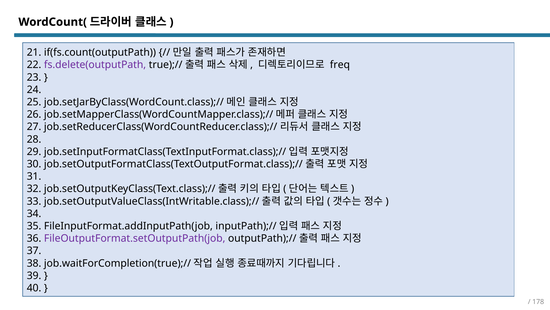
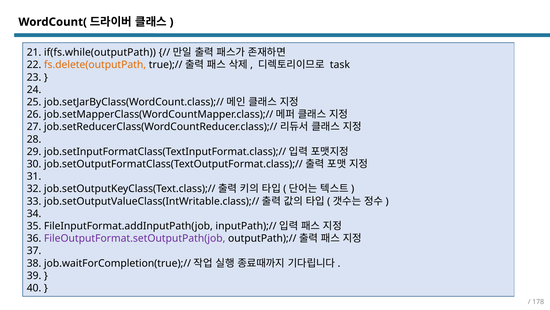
if(fs.count(outputPath: if(fs.count(outputPath -> if(fs.while(outputPath
fs.delete(outputPath colour: purple -> orange
freq: freq -> task
